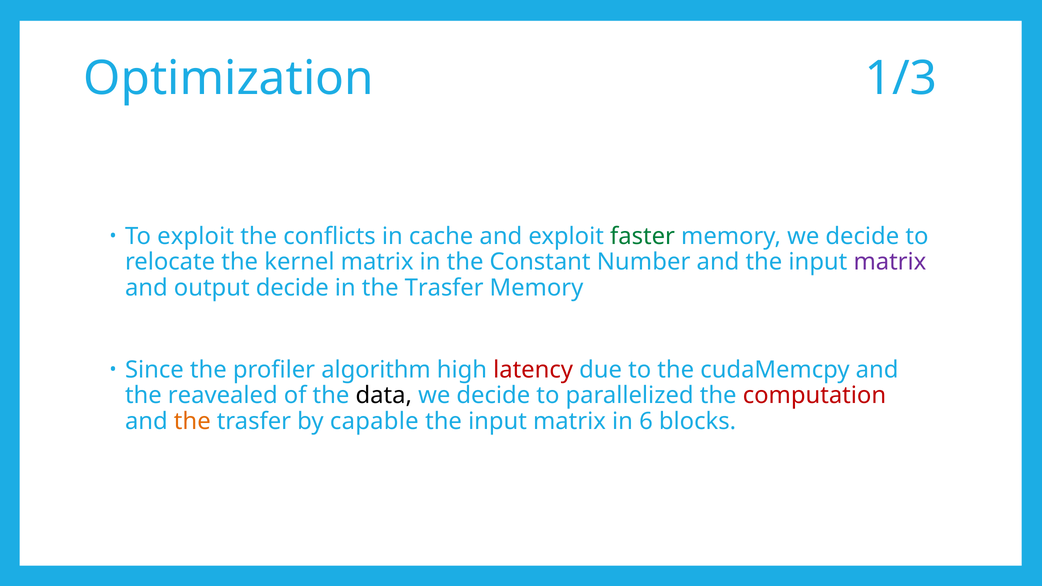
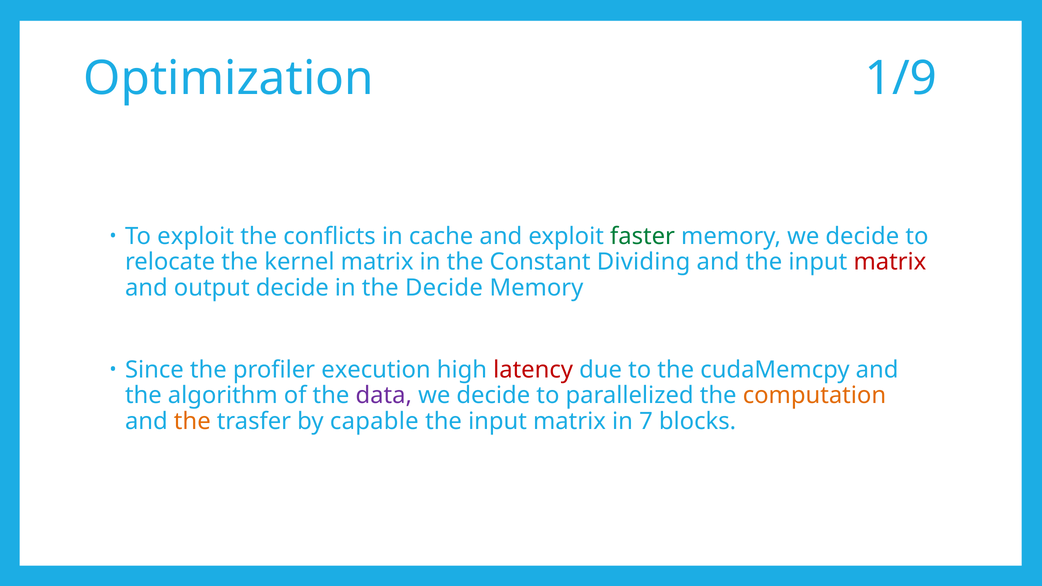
1/3: 1/3 -> 1/9
Number: Number -> Dividing
matrix at (890, 262) colour: purple -> red
in the Trasfer: Trasfer -> Decide
algorithm: algorithm -> execution
reavealed: reavealed -> algorithm
data colour: black -> purple
computation colour: red -> orange
6: 6 -> 7
